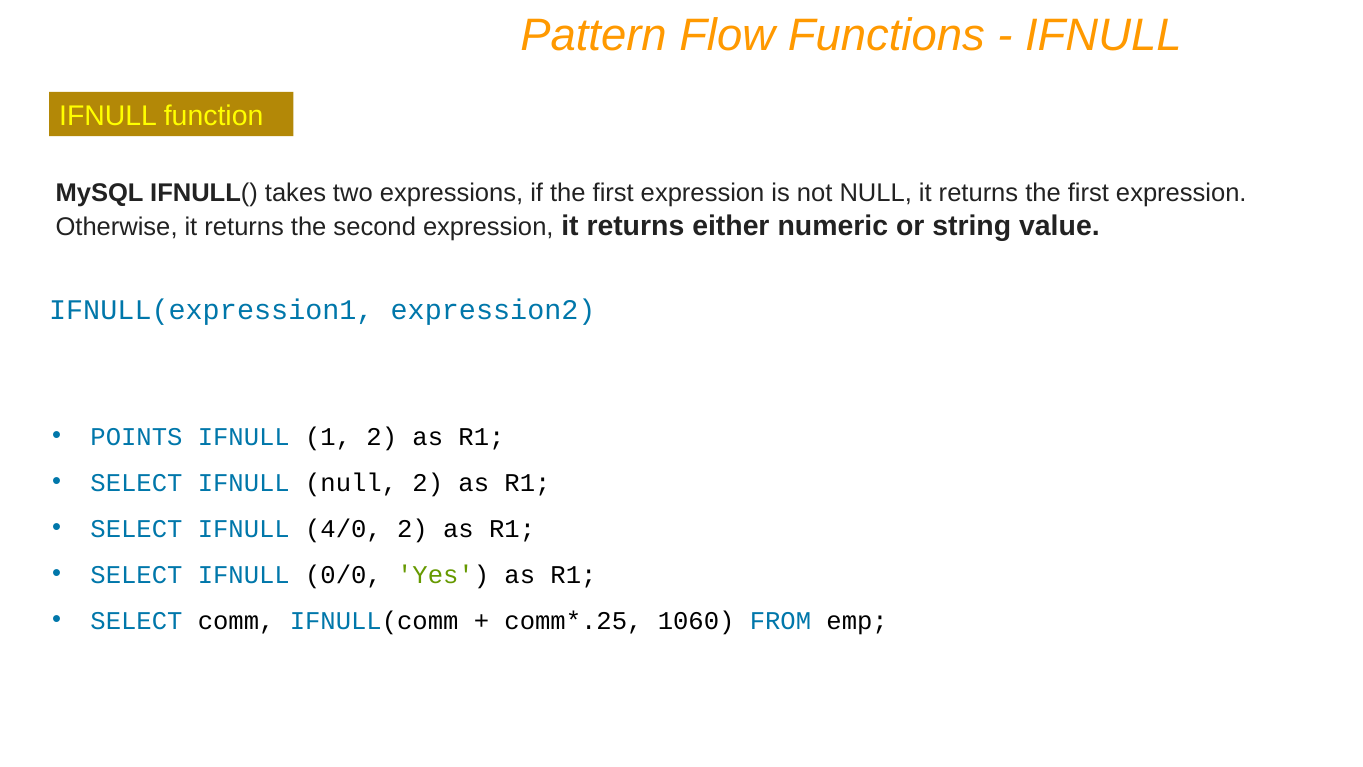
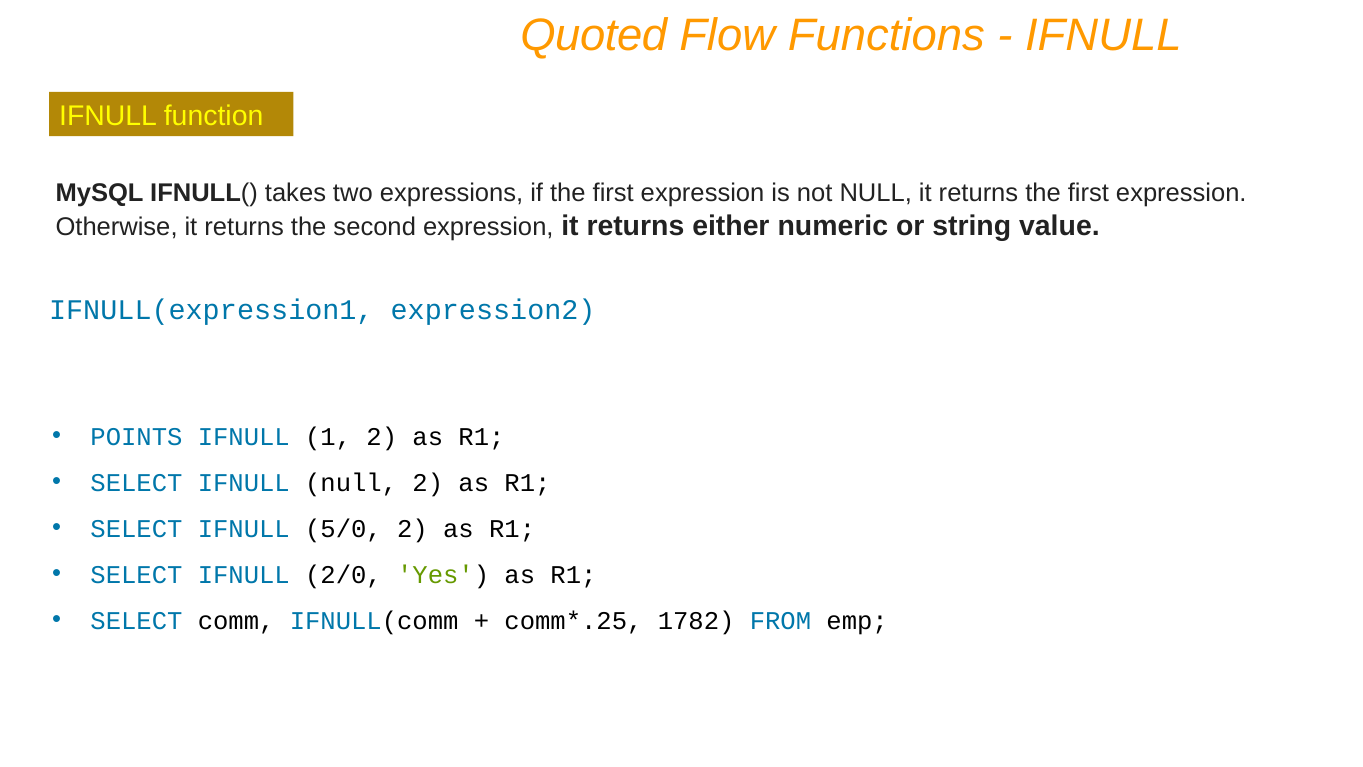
Pattern: Pattern -> Quoted
4/0: 4/0 -> 5/0
0/0: 0/0 -> 2/0
1060: 1060 -> 1782
